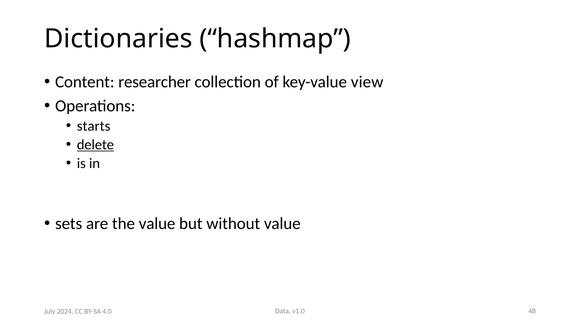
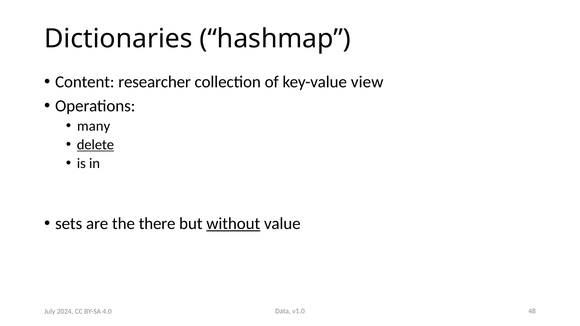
starts: starts -> many
the value: value -> there
without underline: none -> present
